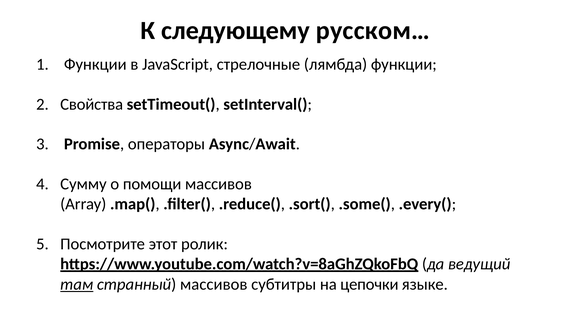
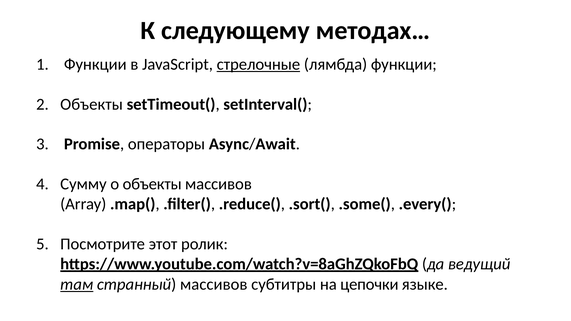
русском…: русском… -> методах…
стрелочные underline: none -> present
Свойства at (92, 104): Свойства -> Объекты
о помощи: помощи -> объекты
